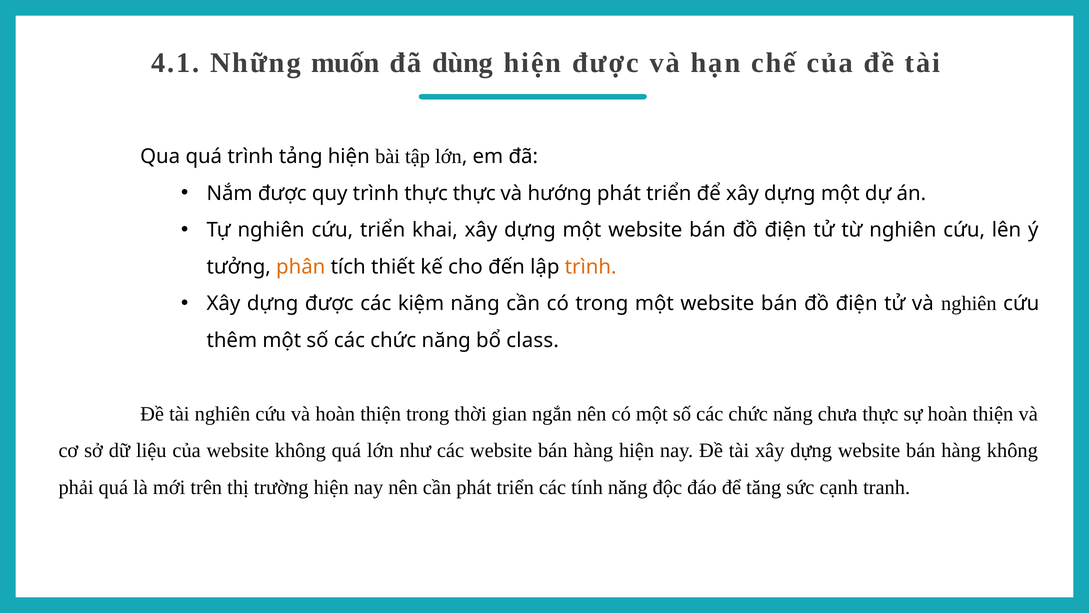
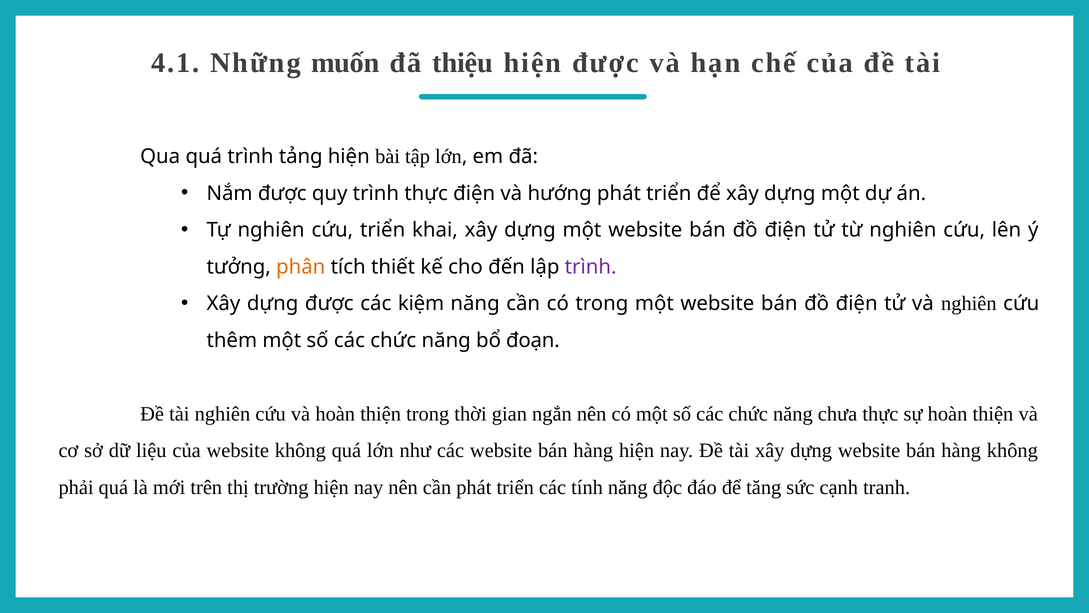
dùng: dùng -> thiệu
thực thực: thực -> điện
trình at (591, 267) colour: orange -> purple
class: class -> đoạn
